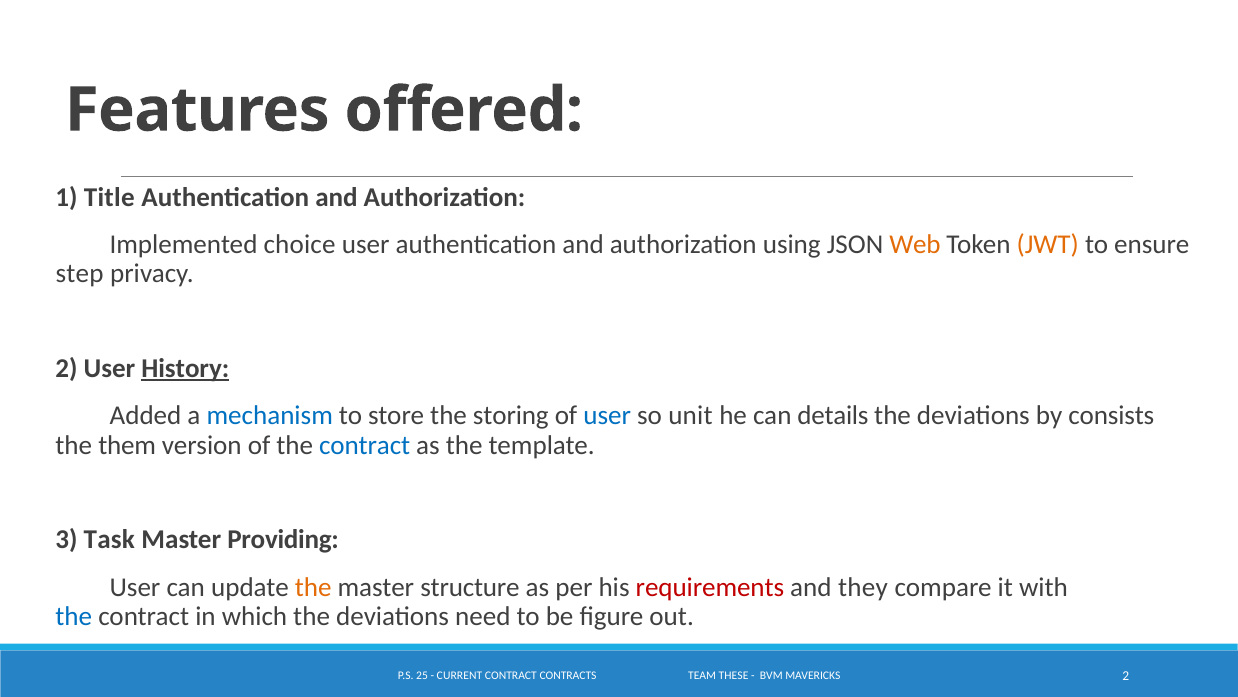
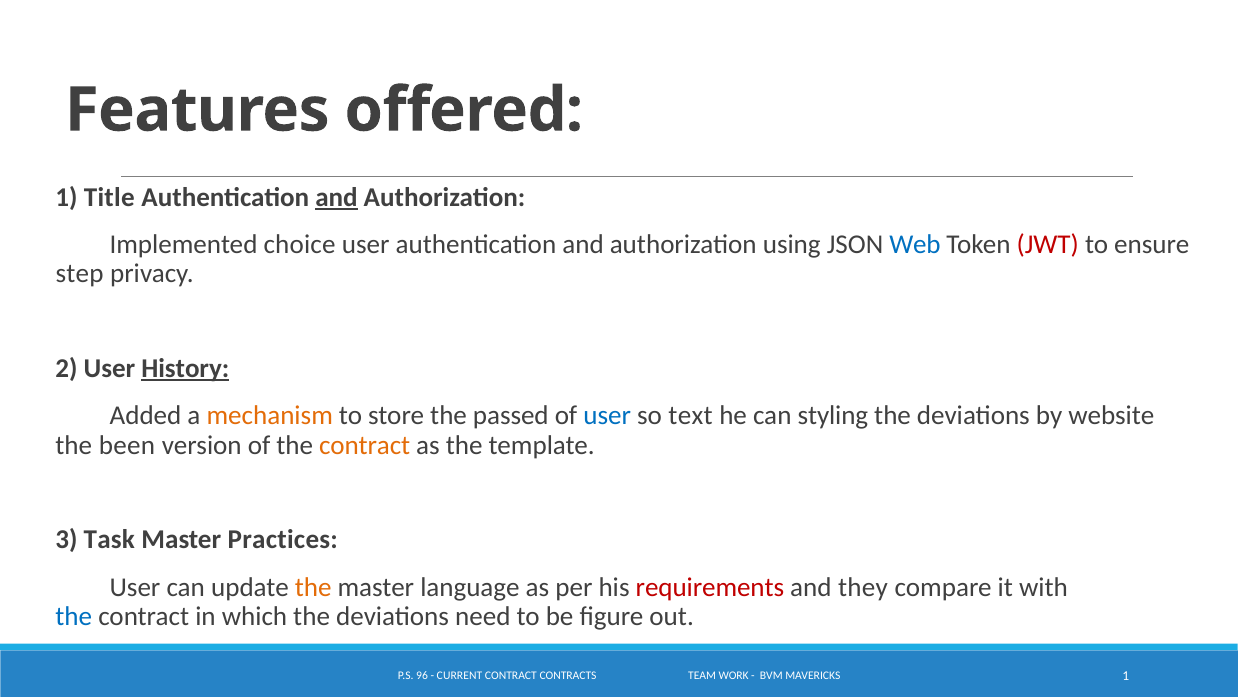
and at (337, 197) underline: none -> present
Web colour: orange -> blue
JWT colour: orange -> red
mechanism colour: blue -> orange
storing: storing -> passed
unit: unit -> text
details: details -> styling
consists: consists -> website
them: them -> been
contract at (365, 445) colour: blue -> orange
Providing: Providing -> Practices
structure: structure -> language
25: 25 -> 96
THESE: THESE -> WORK
MAVERICKS 2: 2 -> 1
